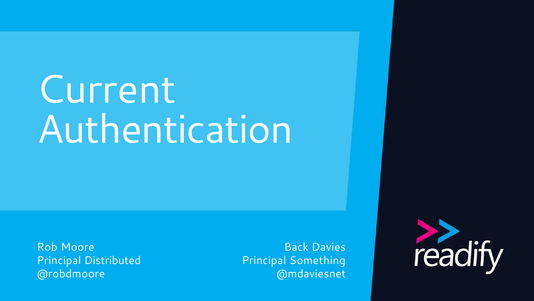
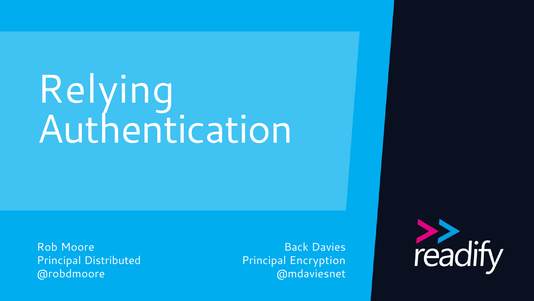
Current: Current -> Relying
Something: Something -> Encryption
